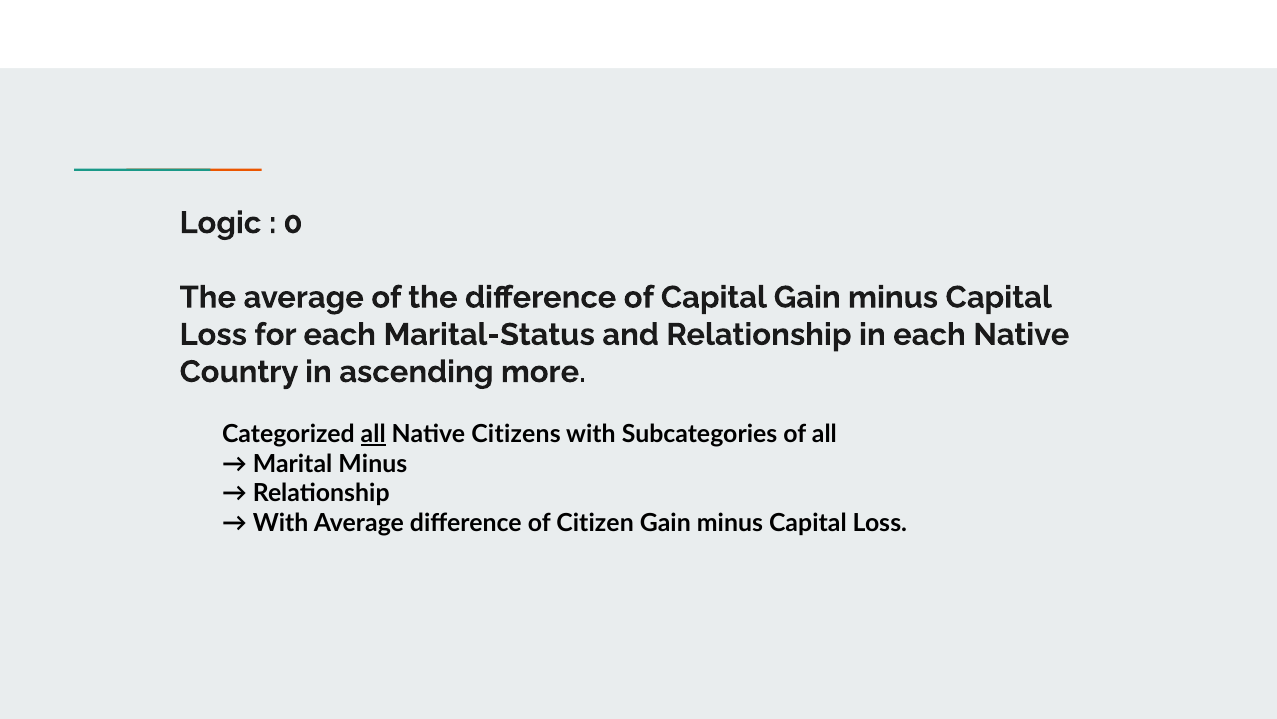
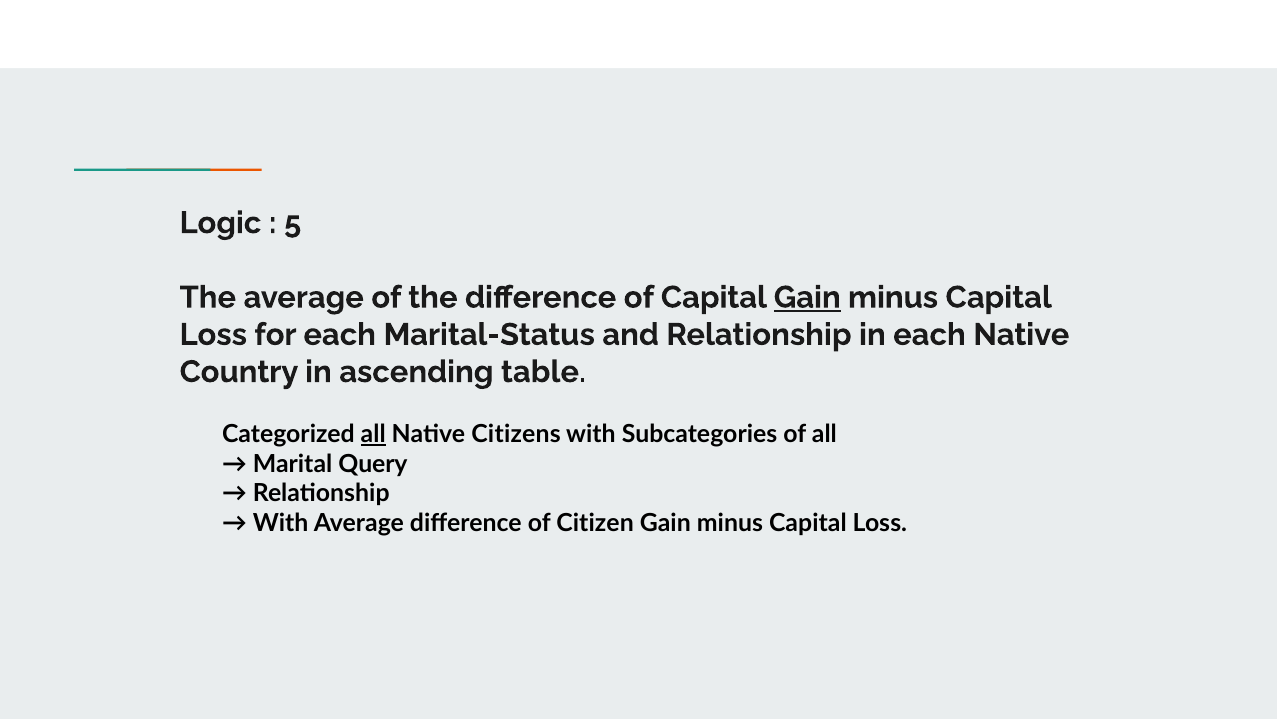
0: 0 -> 5
Gain at (807, 297) underline: none -> present
more: more -> table
Marital Minus: Minus -> Query
